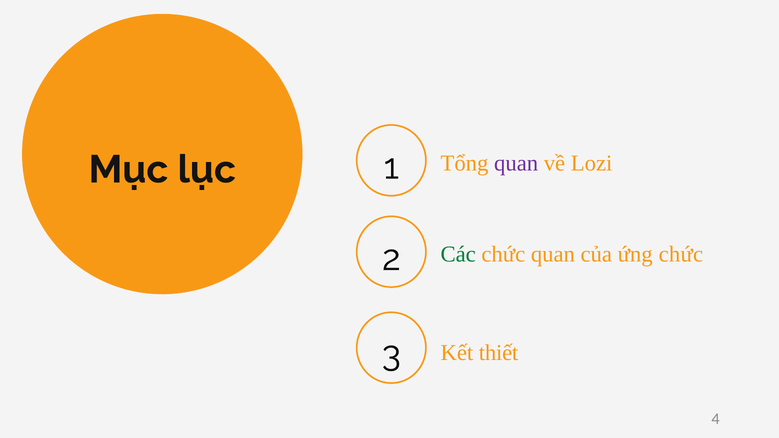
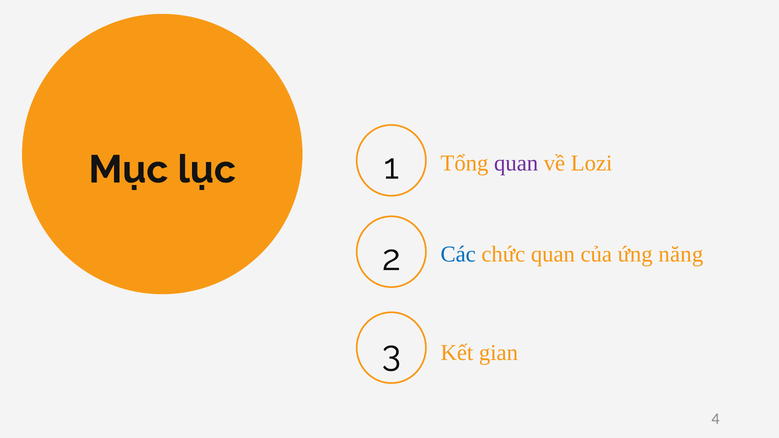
Các colour: green -> blue
ứng chức: chức -> năng
thiết: thiết -> gian
